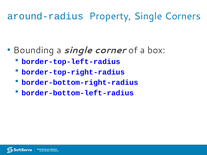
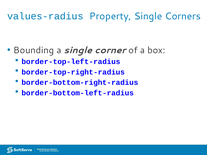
around-radius: around-radius -> values-radius
